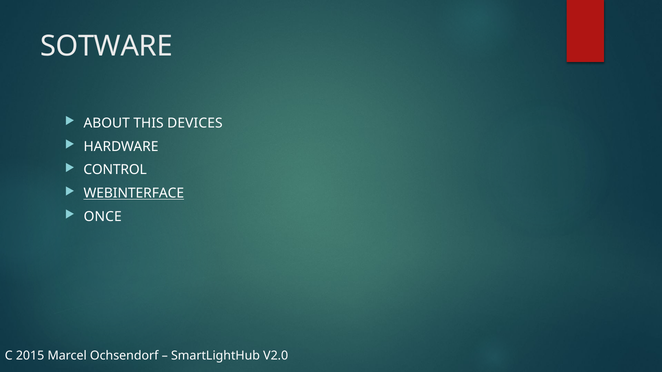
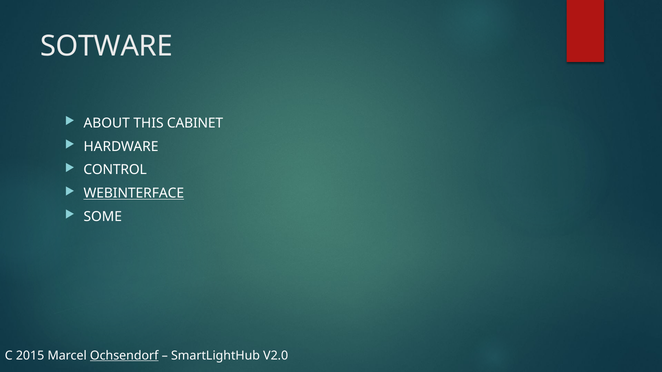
DEVICES: DEVICES -> CABINET
ONCE: ONCE -> SOME
Ochsendorf underline: none -> present
